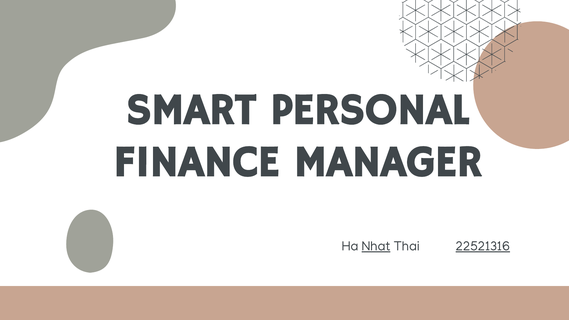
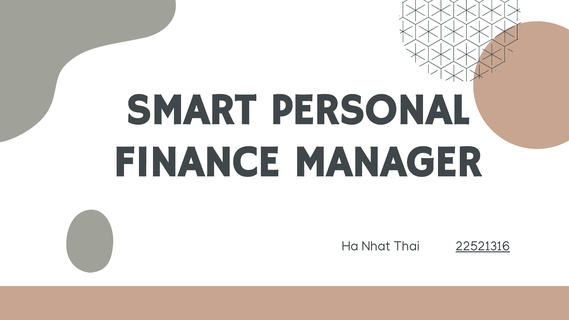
Nhat underline: present -> none
